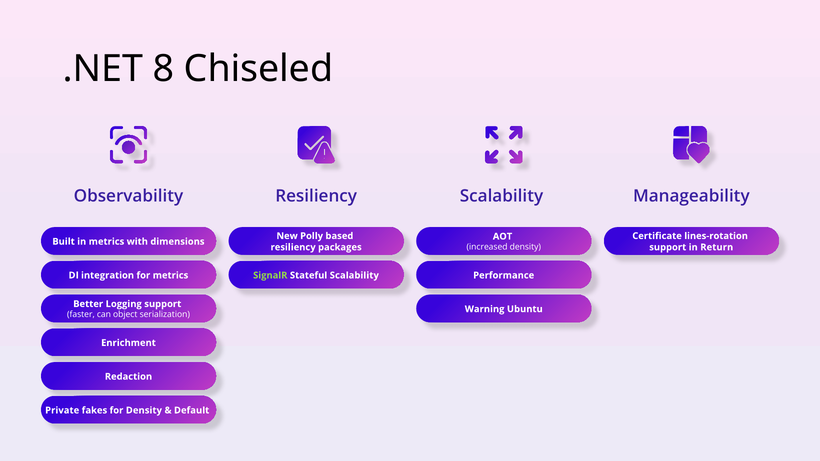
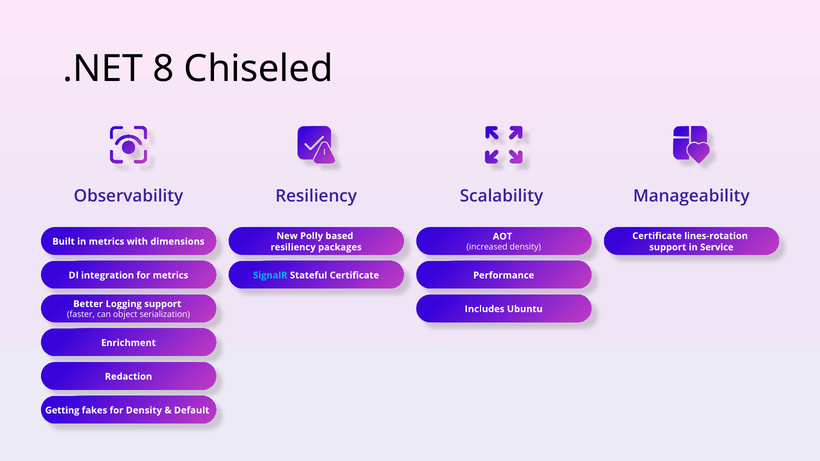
Return: Return -> Service
SignalR colour: light green -> light blue
Stateful Scalability: Scalability -> Certificate
Warning: Warning -> Includes
Private: Private -> Getting
